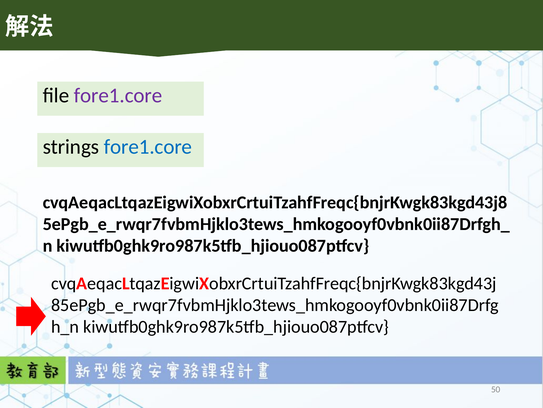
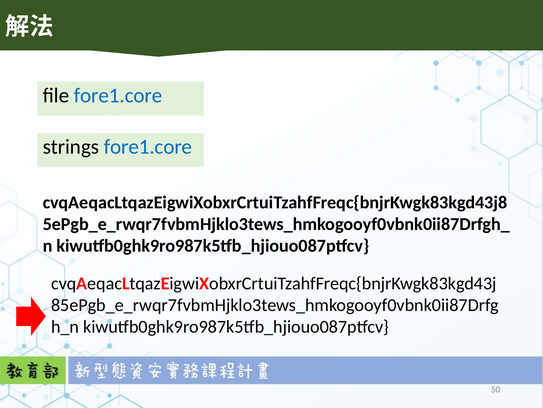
fore1.core at (118, 95) colour: purple -> blue
